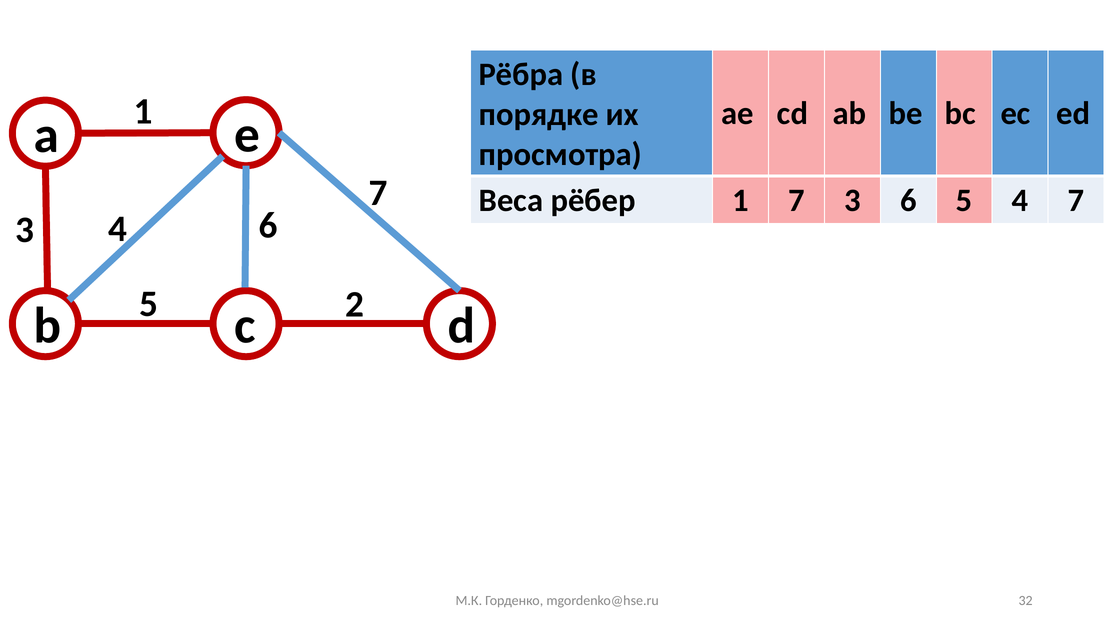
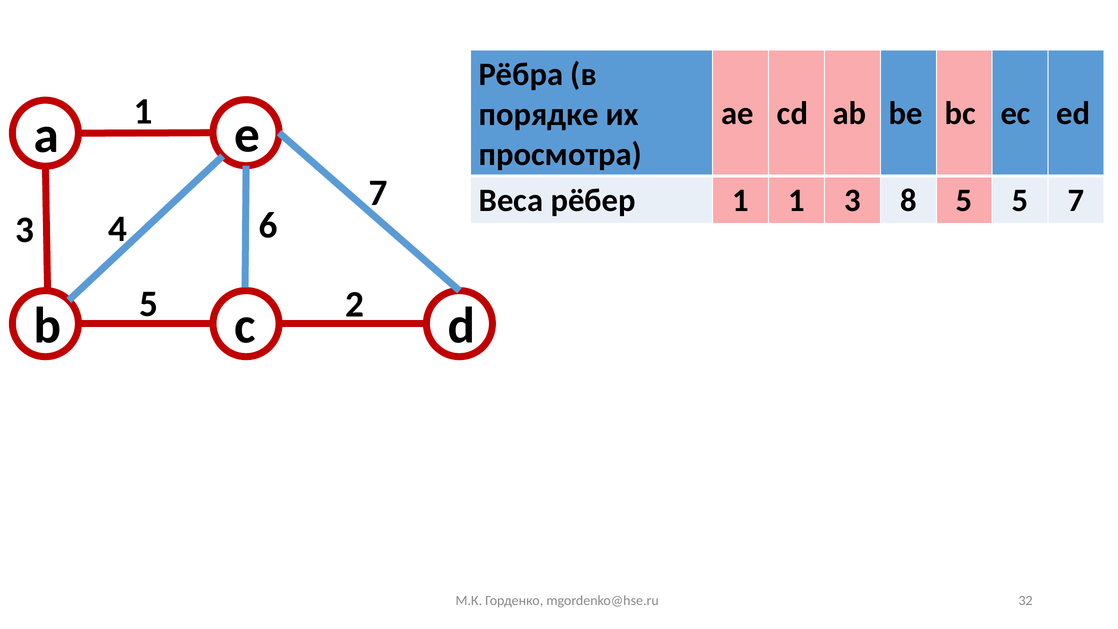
1 7: 7 -> 1
3 6: 6 -> 8
5 4: 4 -> 5
